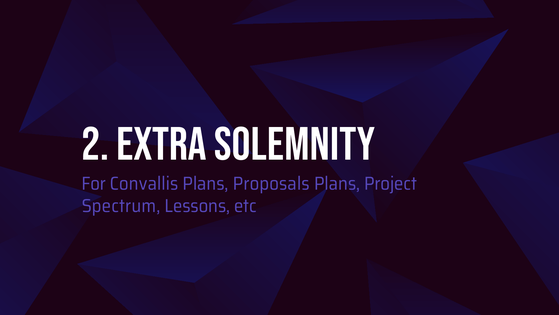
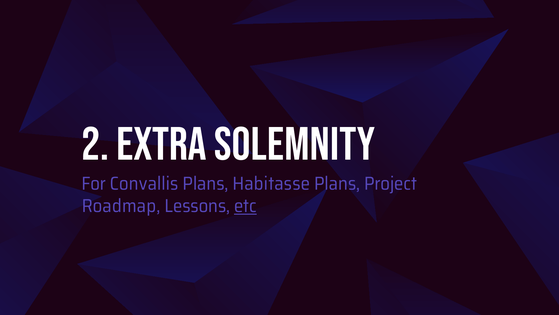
Proposals: Proposals -> Habitasse
Spectrum: Spectrum -> Roadmap
etc underline: none -> present
